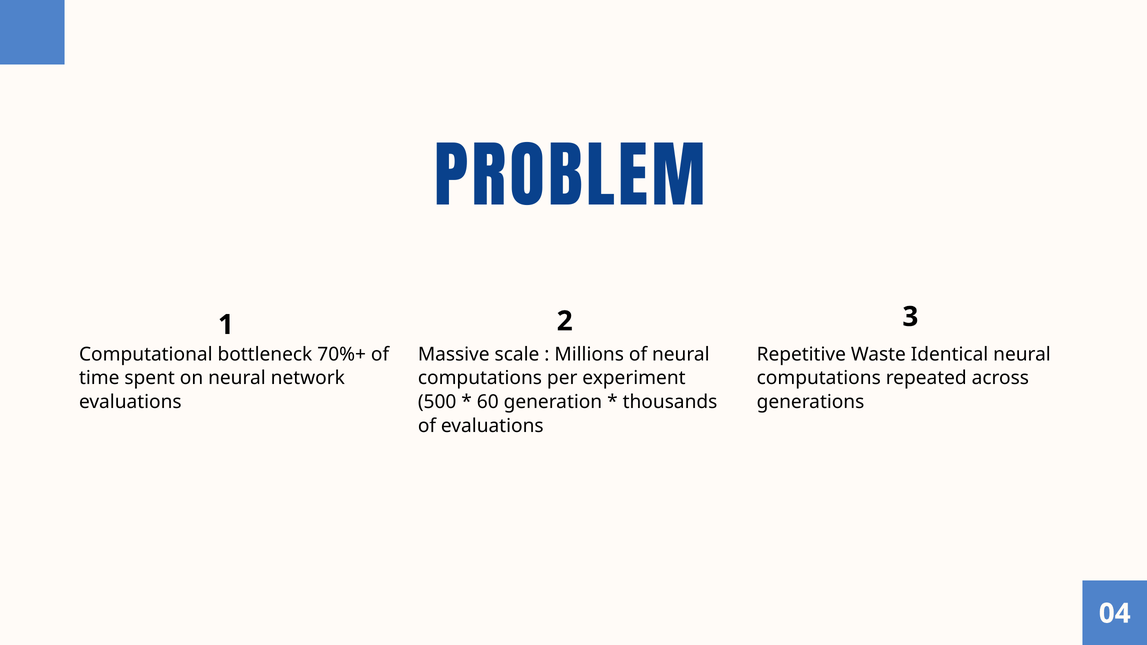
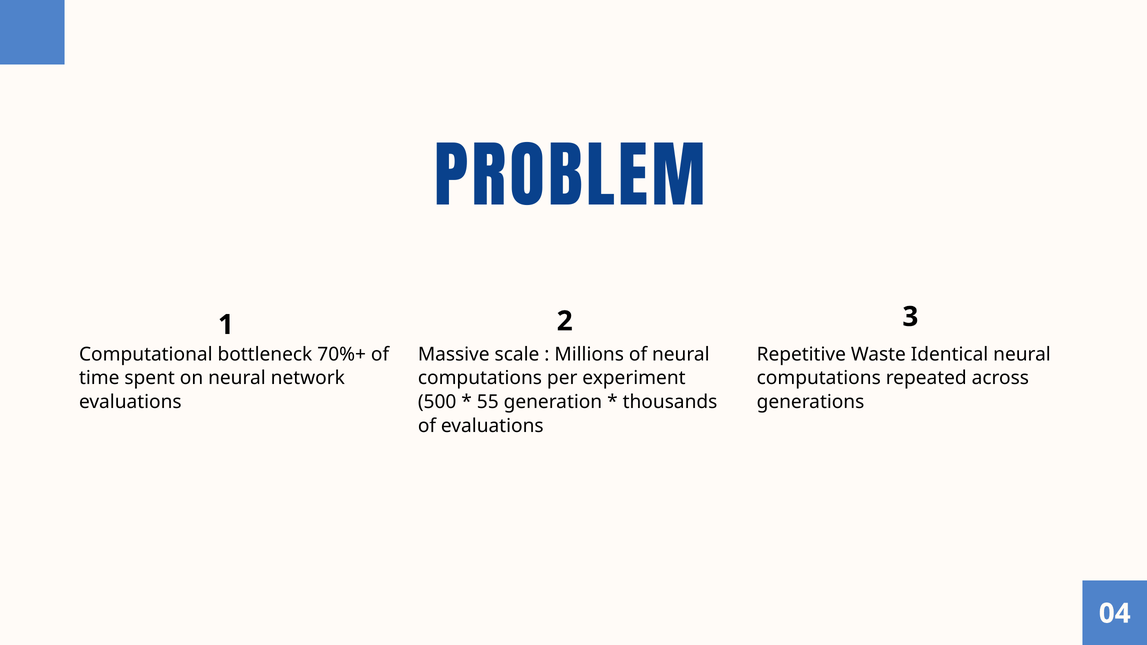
60: 60 -> 55
